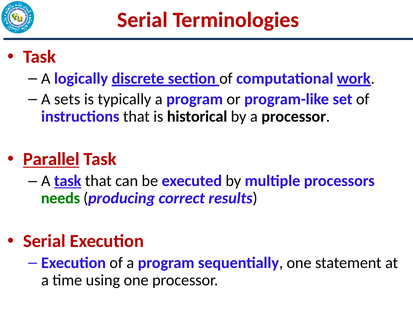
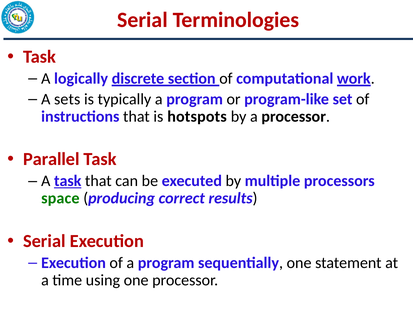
historical: historical -> hotspots
Parallel underline: present -> none
needs: needs -> space
